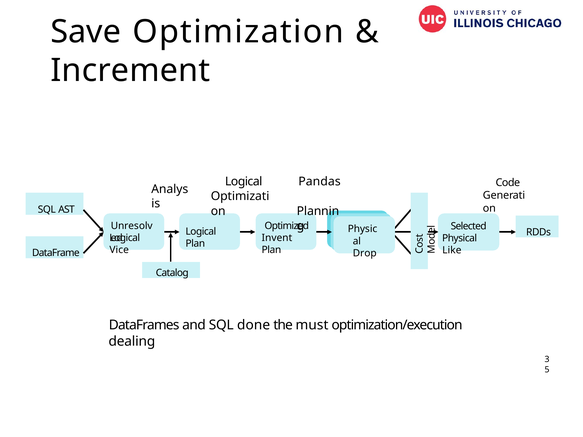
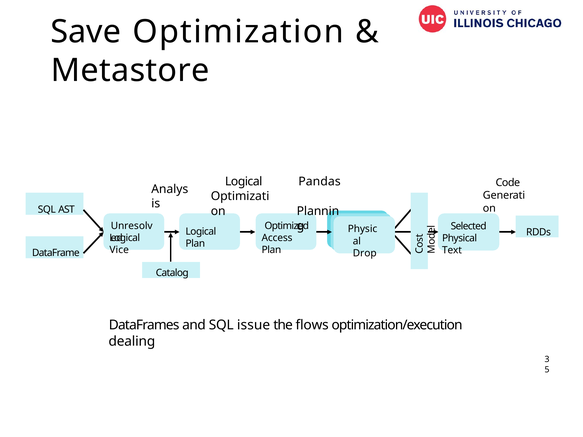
Increment: Increment -> Metastore
Invent: Invent -> Access
Like: Like -> Text
done: done -> issue
must: must -> flows
